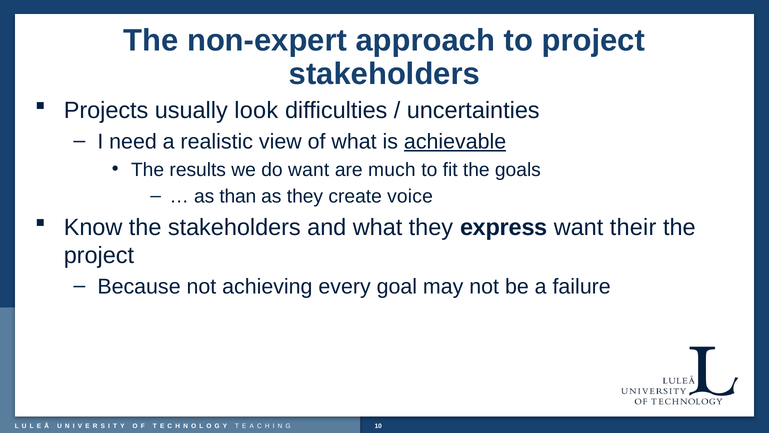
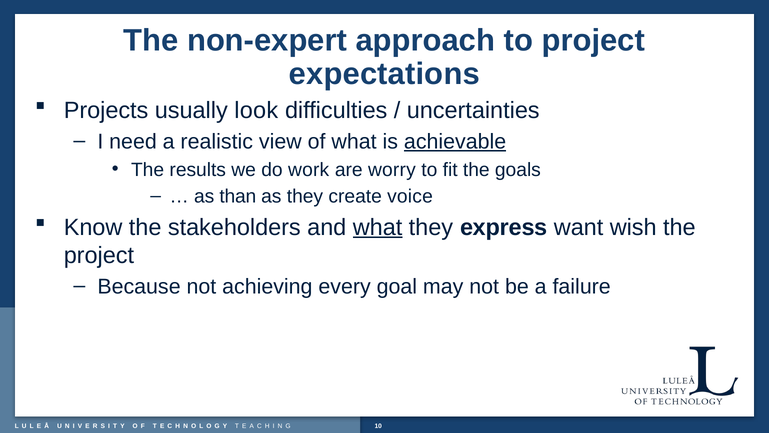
stakeholders at (384, 74): stakeholders -> expectations
do want: want -> work
much: much -> worry
what at (378, 227) underline: none -> present
their: their -> wish
